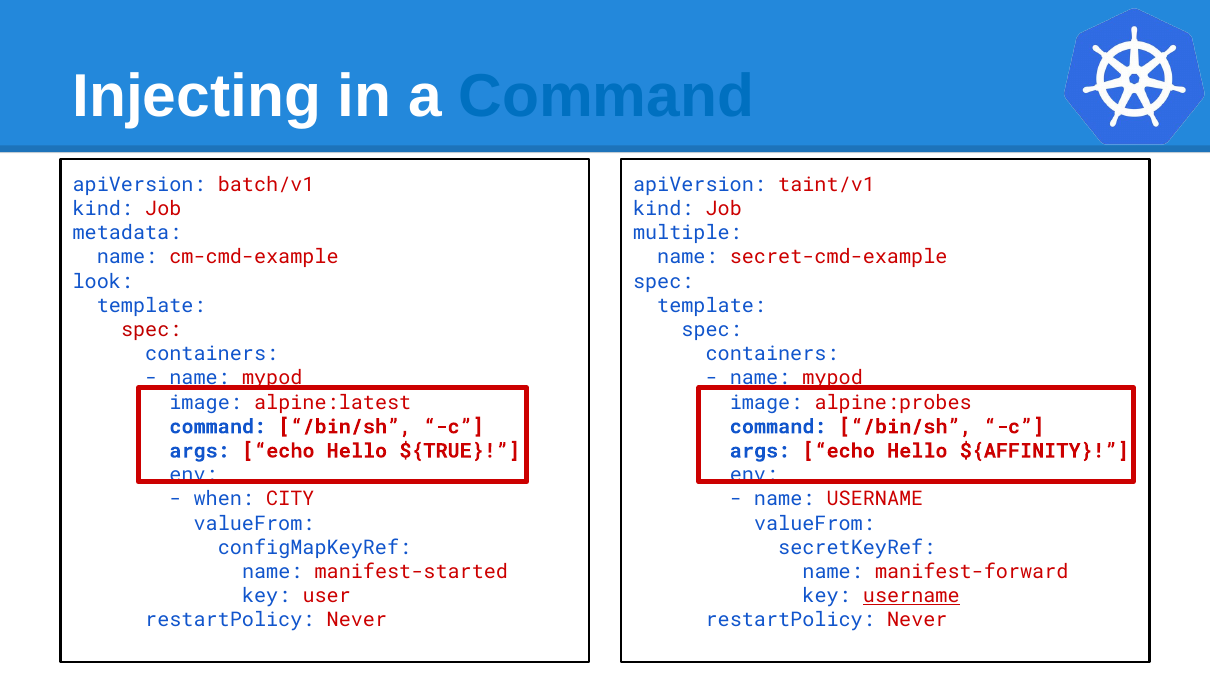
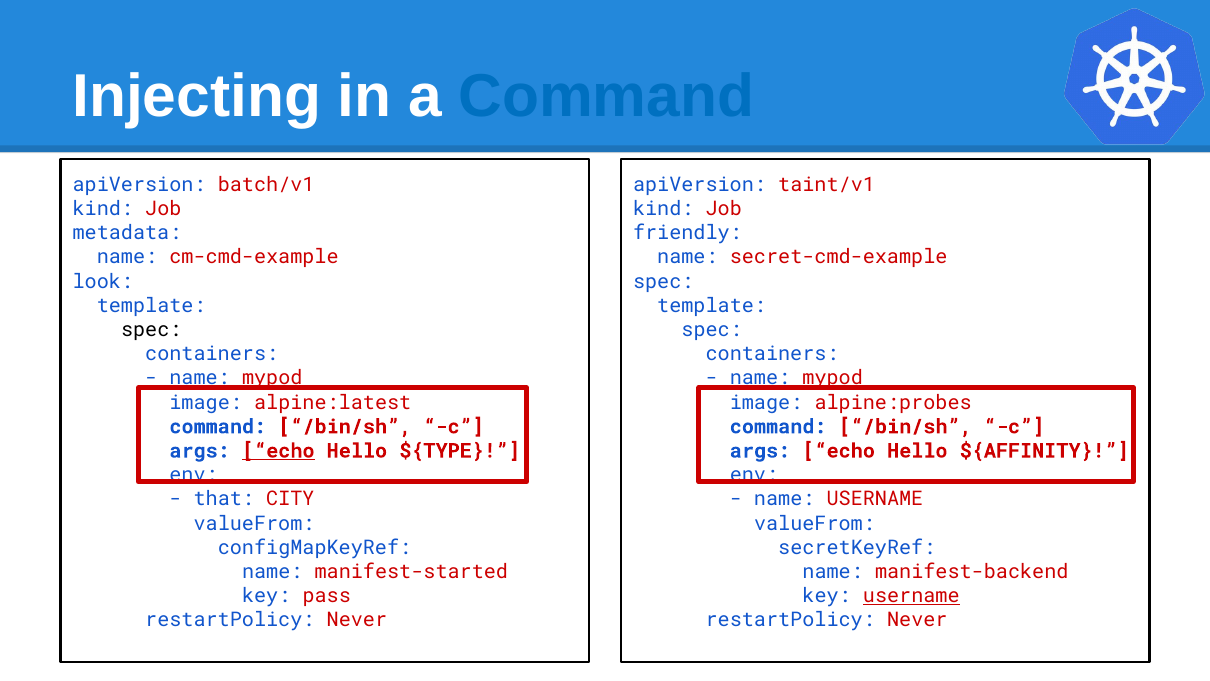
multiple: multiple -> friendly
spec at (151, 330) colour: red -> black
echo at (278, 451) underline: none -> present
${TRUE: ${TRUE -> ${TYPE
when: when -> that
manifest-forward: manifest-forward -> manifest-backend
user: user -> pass
